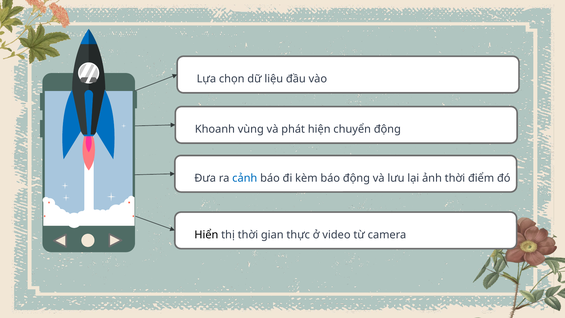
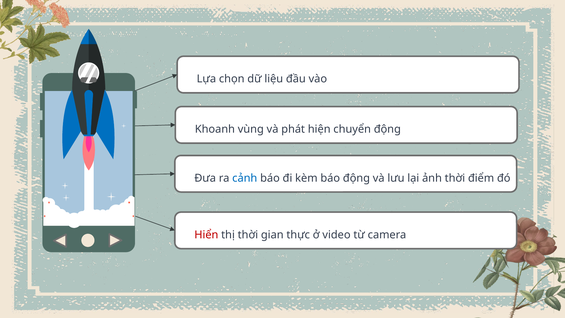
Hiển colour: black -> red
